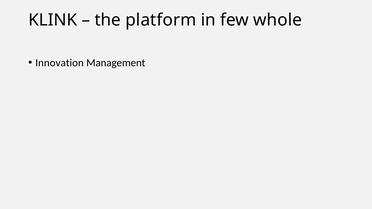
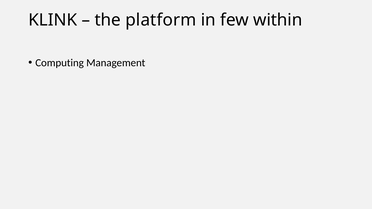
whole: whole -> within
Innovation: Innovation -> Computing
